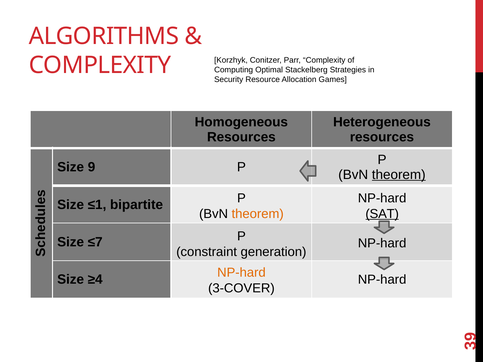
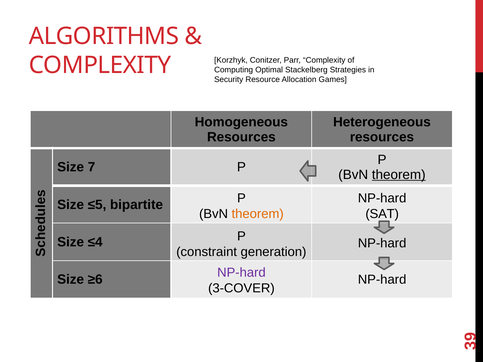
Size 9: 9 -> 7
≤1: ≤1 -> ≤5
SAT underline: present -> none
≤7: ≤7 -> ≤4
NP-hard at (241, 273) colour: orange -> purple
≥4: ≥4 -> ≥6
